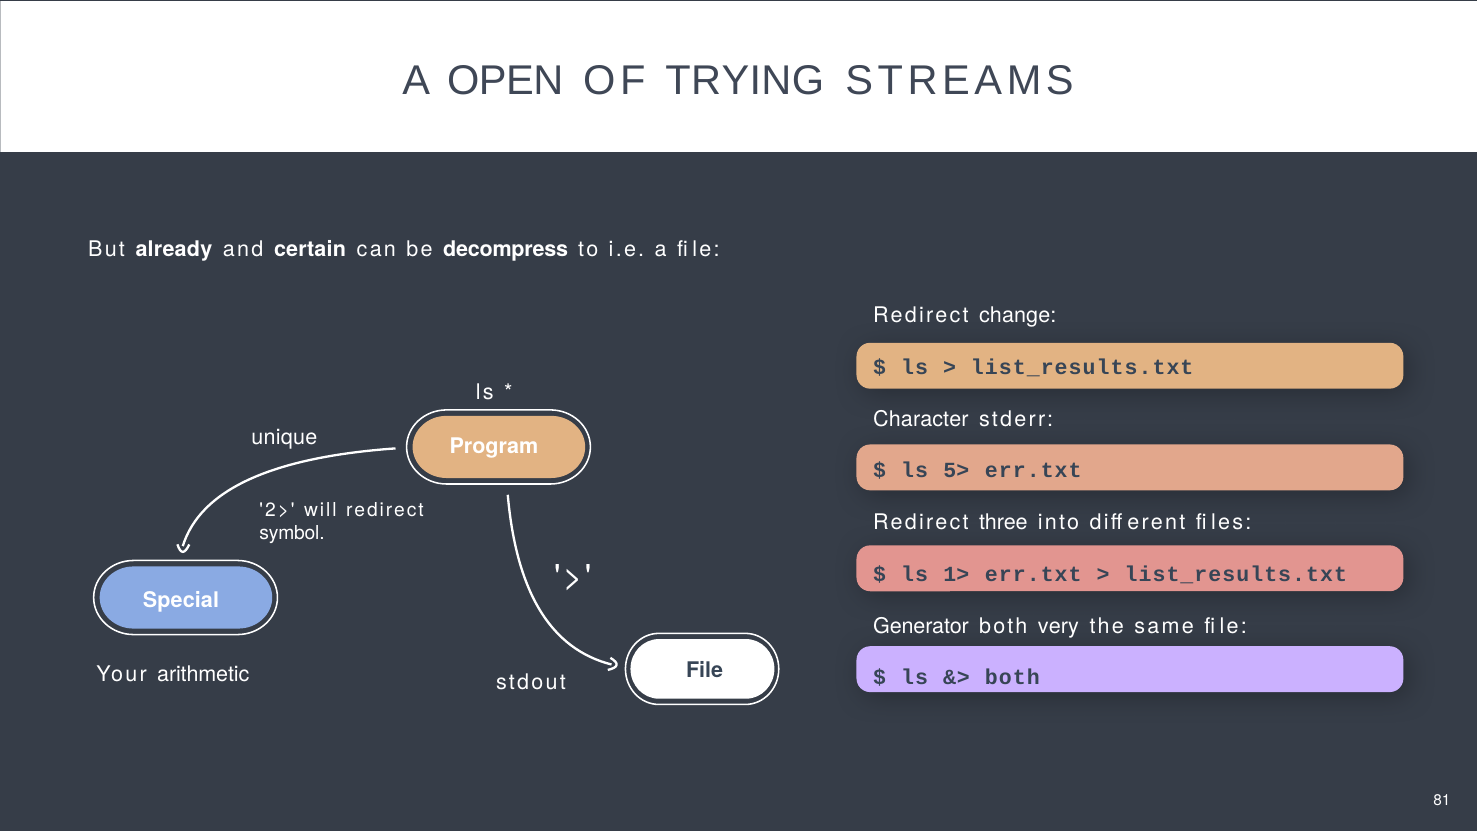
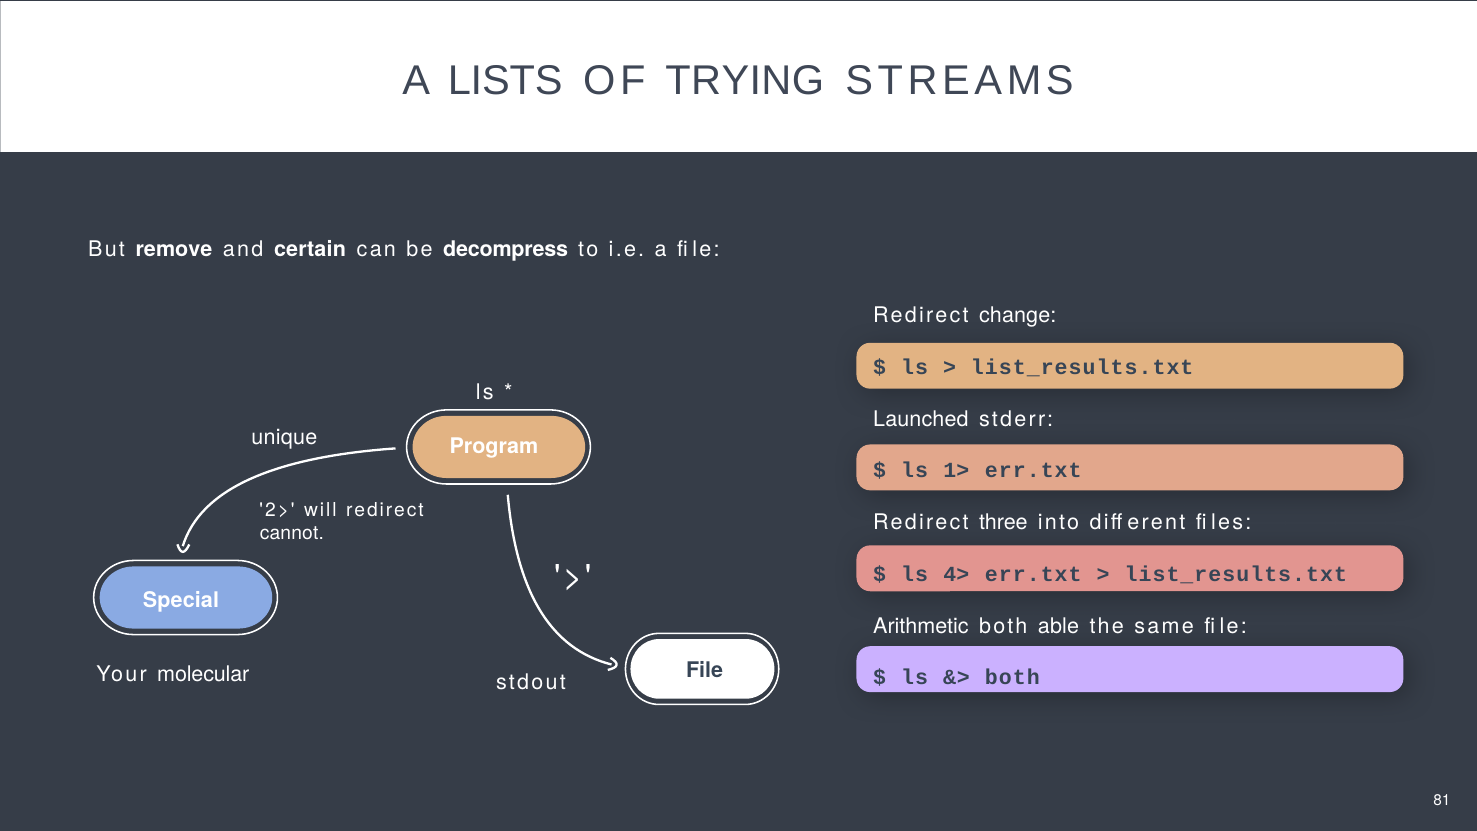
OPEN: OPEN -> LISTS
already: already -> remove
Character: Character -> Launched
5>: 5> -> 1>
symbol: symbol -> cannot
1>: 1> -> 4>
Generator: Generator -> Arithmetic
very: very -> able
arithmetic: arithmetic -> molecular
